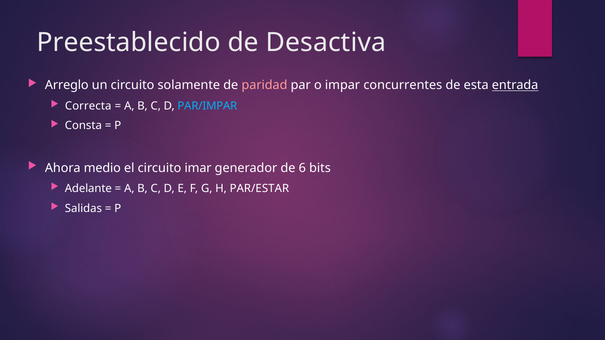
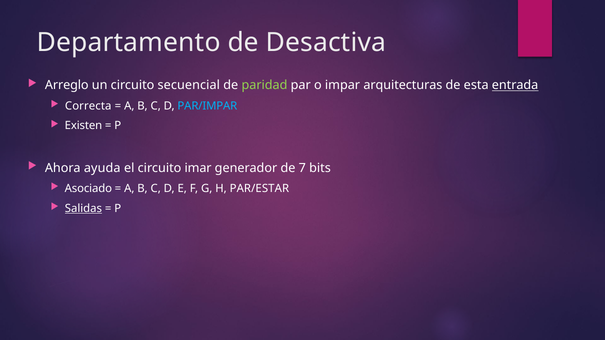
Preestablecido: Preestablecido -> Departamento
solamente: solamente -> secuencial
paridad colour: pink -> light green
concurrentes: concurrentes -> arquitecturas
Consta: Consta -> Existen
medio: medio -> ayuda
6: 6 -> 7
Adelante: Adelante -> Asociado
Salidas underline: none -> present
